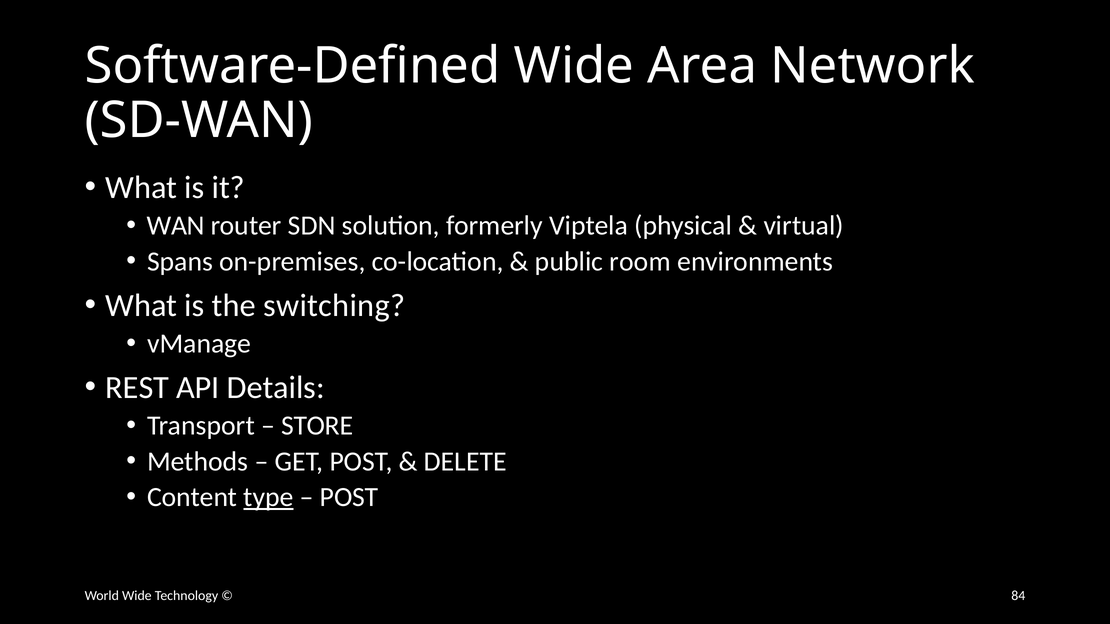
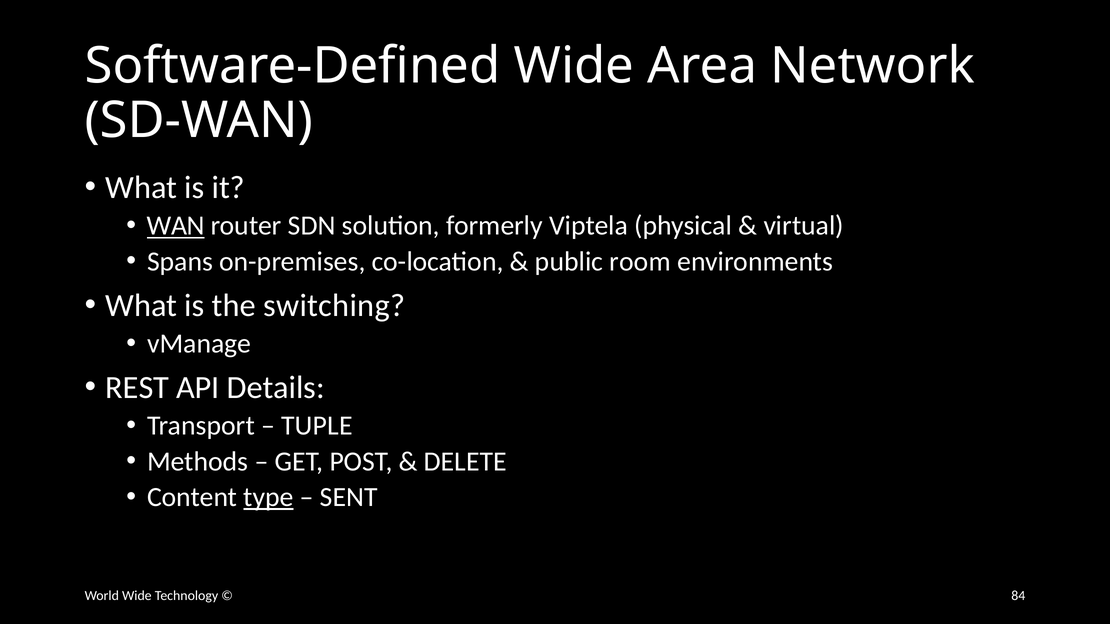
WAN underline: none -> present
STORE: STORE -> TUPLE
POST at (349, 497): POST -> SENT
